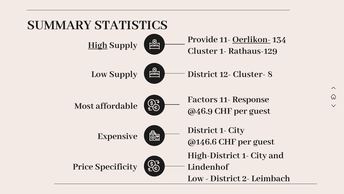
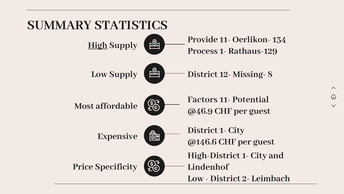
Oerlikon- underline: present -> none
Cluster: Cluster -> Process
Cluster-: Cluster- -> Missing-
Response: Response -> Potential
